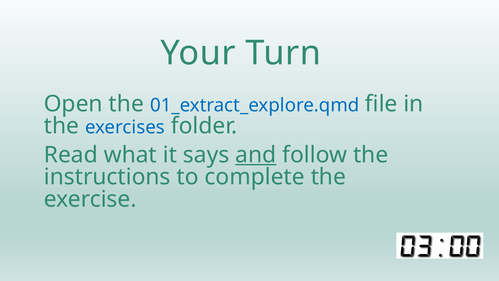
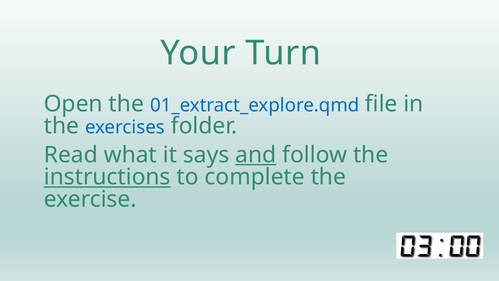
instructions underline: none -> present
